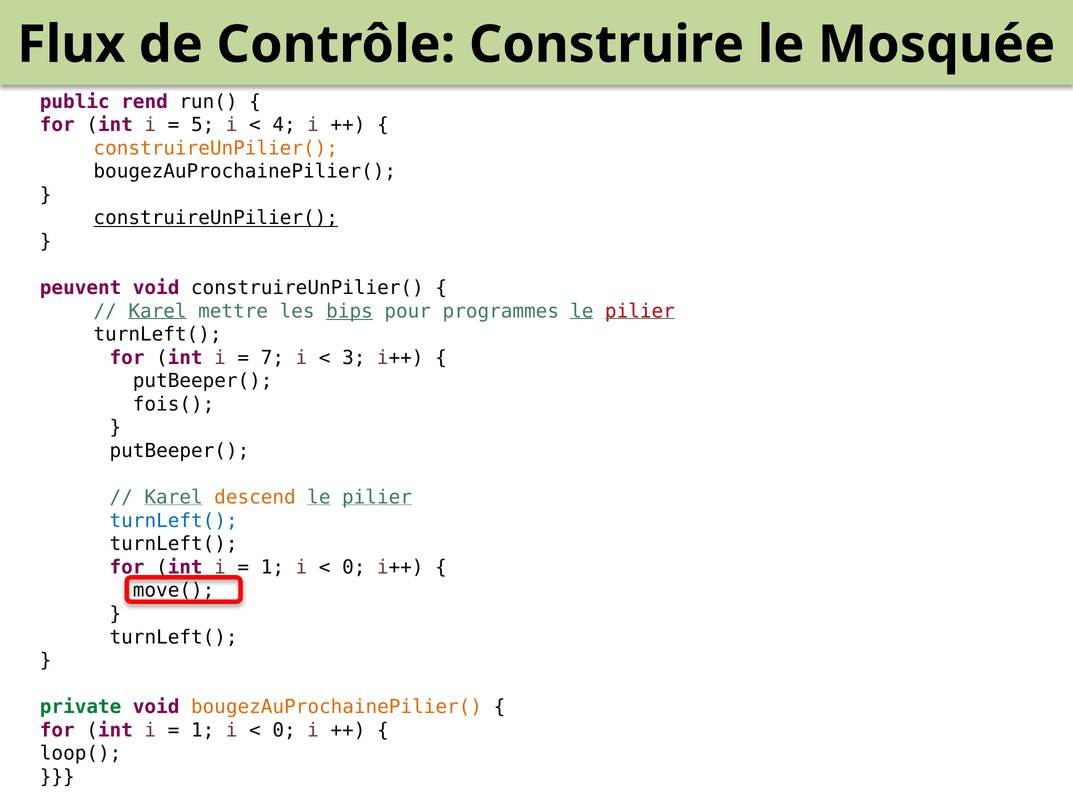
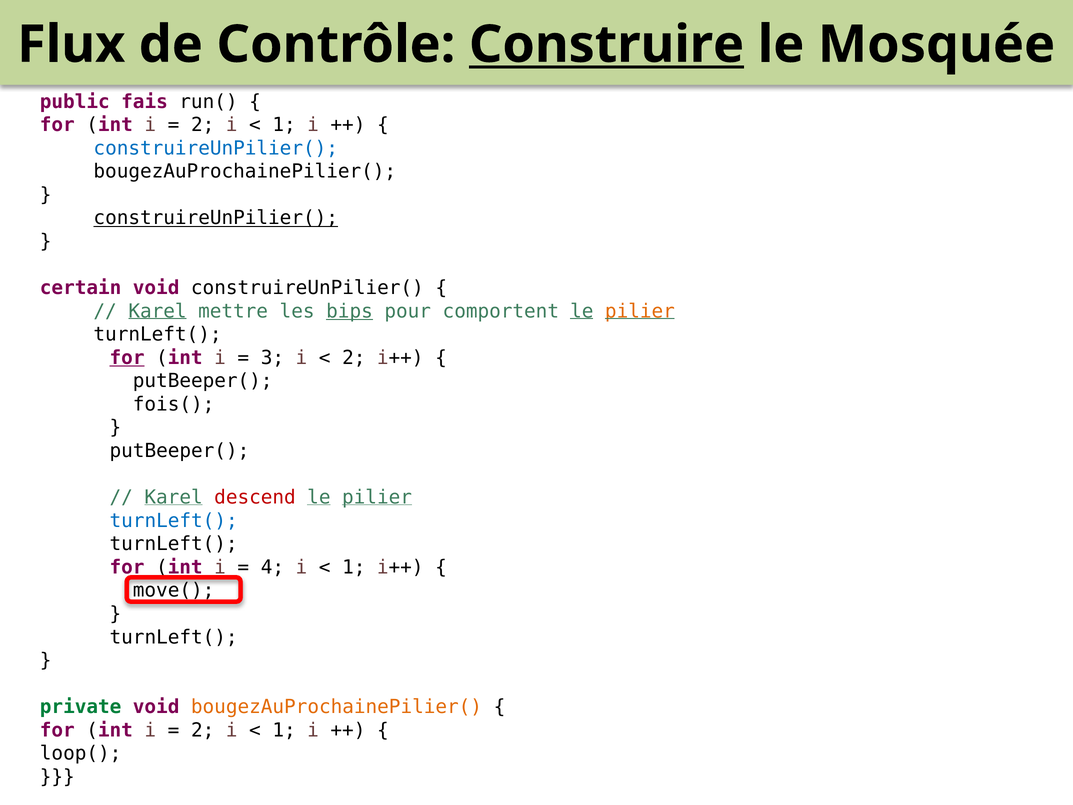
Construire underline: none -> present
rend: rend -> fais
5 at (203, 125): 5 -> 2
4 at (284, 125): 4 -> 1
construireUnPilier( at (216, 148) colour: orange -> blue
peuvent: peuvent -> certain
programmes: programmes -> comportent
pilier at (640, 311) colour: red -> orange
for at (127, 358) underline: none -> present
7: 7 -> 3
3 at (354, 358): 3 -> 2
descend colour: orange -> red
1 at (272, 567): 1 -> 4
0 at (354, 567): 0 -> 1
1 at (203, 730): 1 -> 2
0 at (284, 730): 0 -> 1
